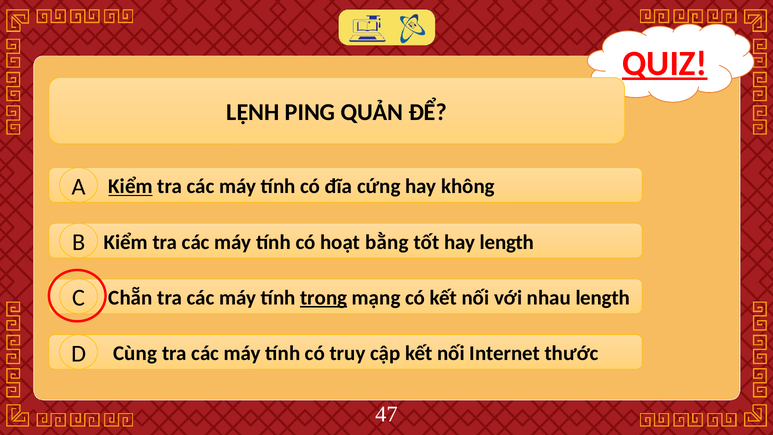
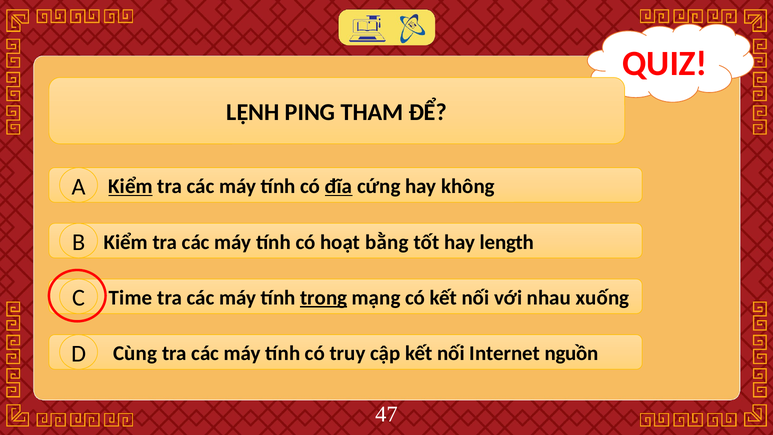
QUIZ underline: present -> none
QUẢN: QUẢN -> THAM
đĩa underline: none -> present
Chẵn: Chẵn -> Time
nhau length: length -> xuống
thước: thước -> nguồn
